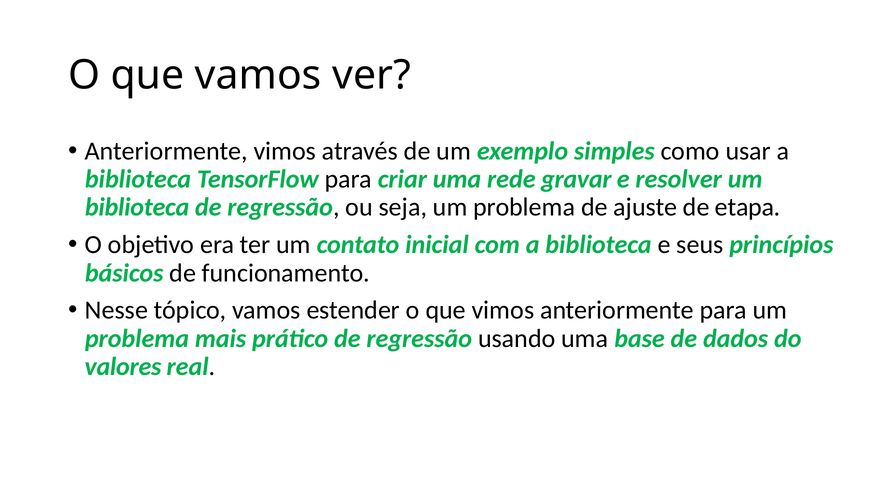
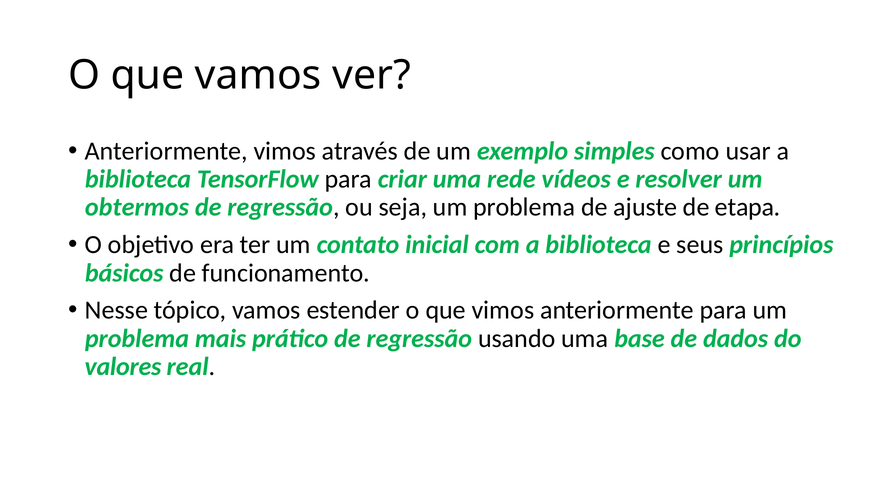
gravar: gravar -> vídeos
biblioteca at (137, 207): biblioteca -> obtermos
